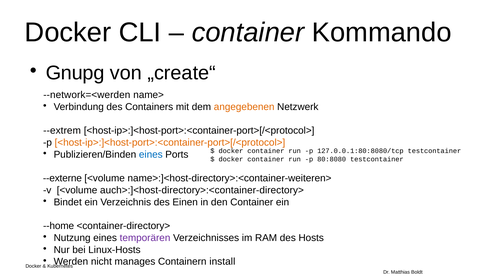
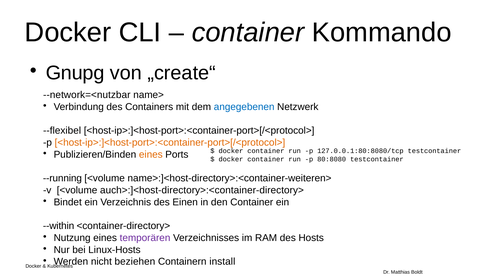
--network=<werden: --network=<werden -> --network=<nutzbar
angegebenen colour: orange -> blue
--extrem: --extrem -> --flexibel
eines at (151, 155) colour: blue -> orange
--externe: --externe -> --running
--home: --home -> --within
manages: manages -> beziehen
